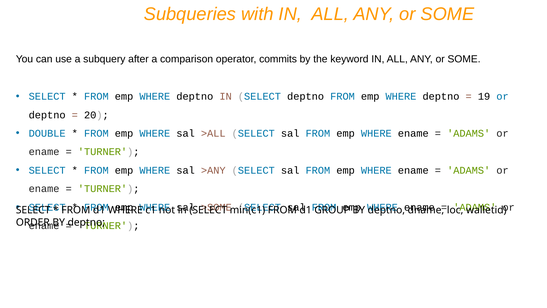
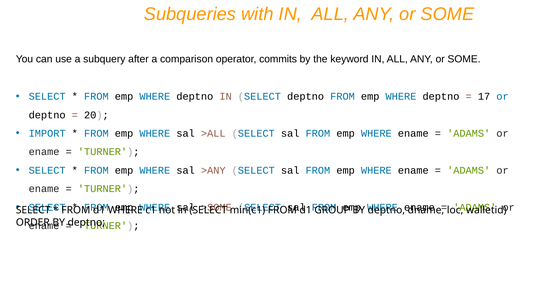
19: 19 -> 17
DOUBLE: DOUBLE -> IMPORT
